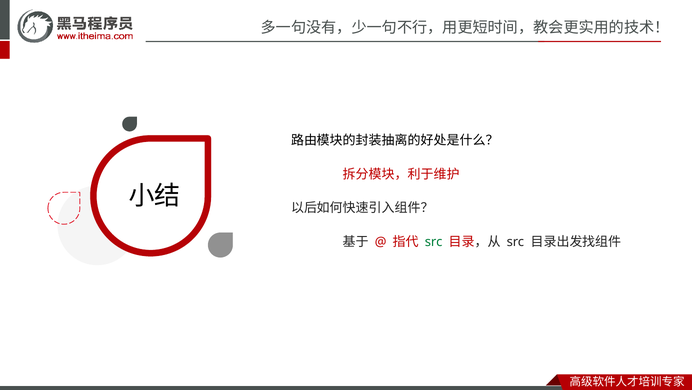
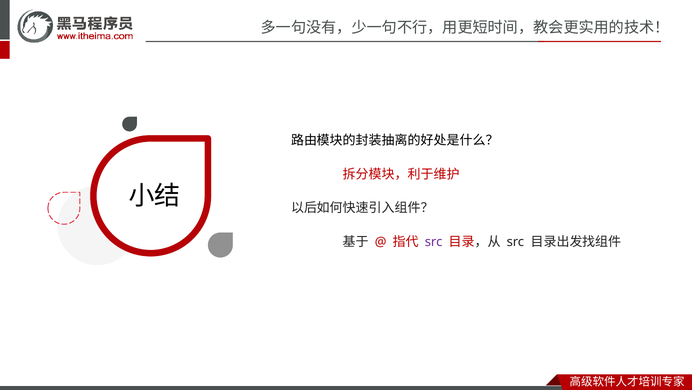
src at (434, 242) colour: green -> purple
